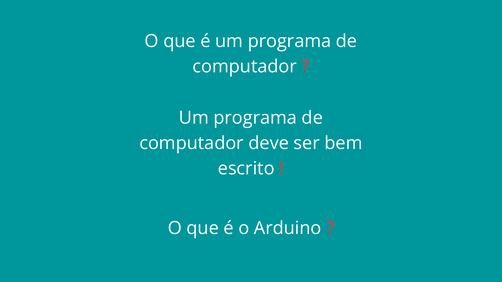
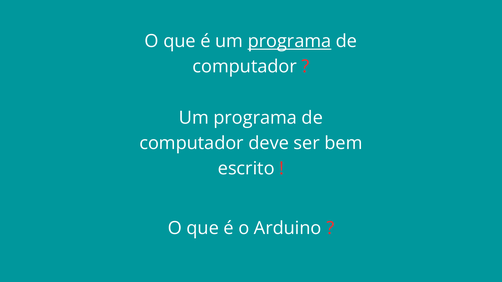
programa at (289, 41) underline: none -> present
